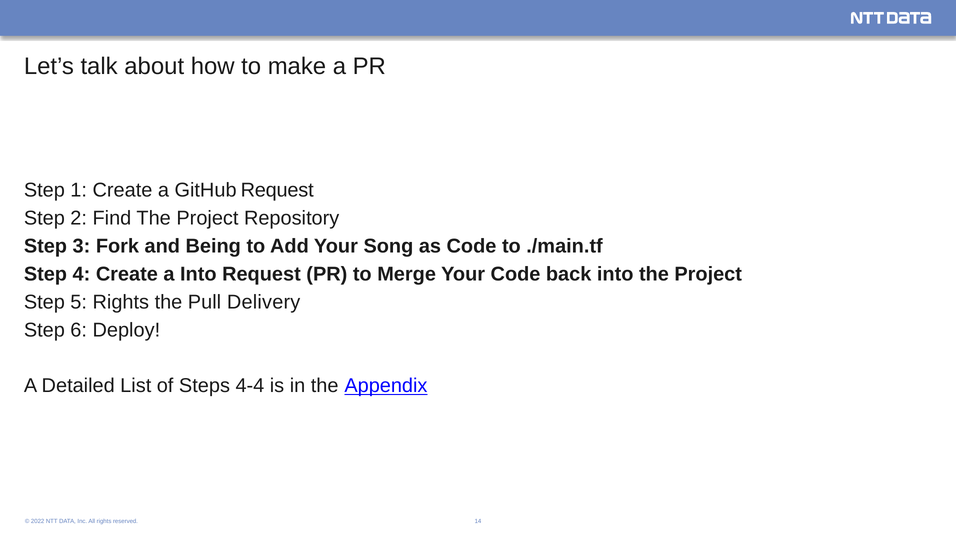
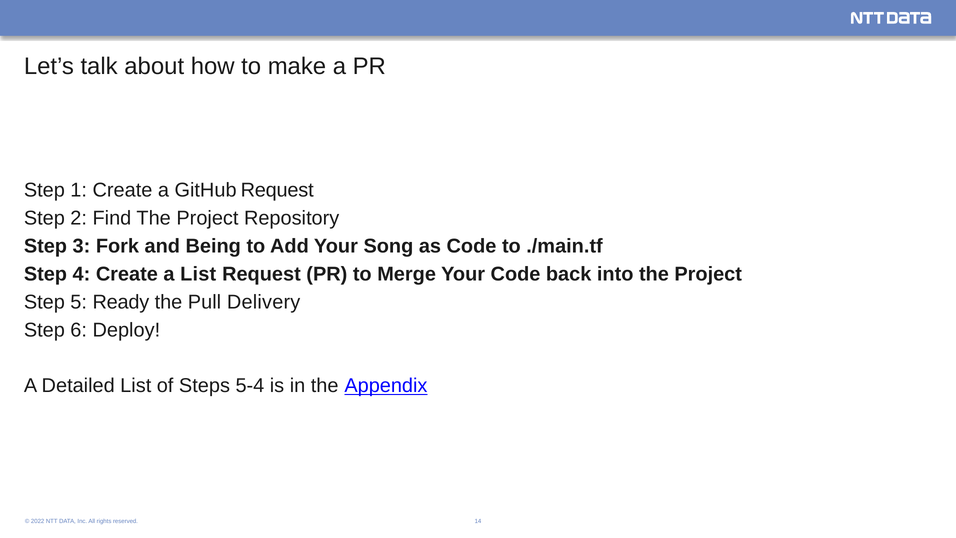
a Into: Into -> List
5 Rights: Rights -> Ready
4-4: 4-4 -> 5-4
